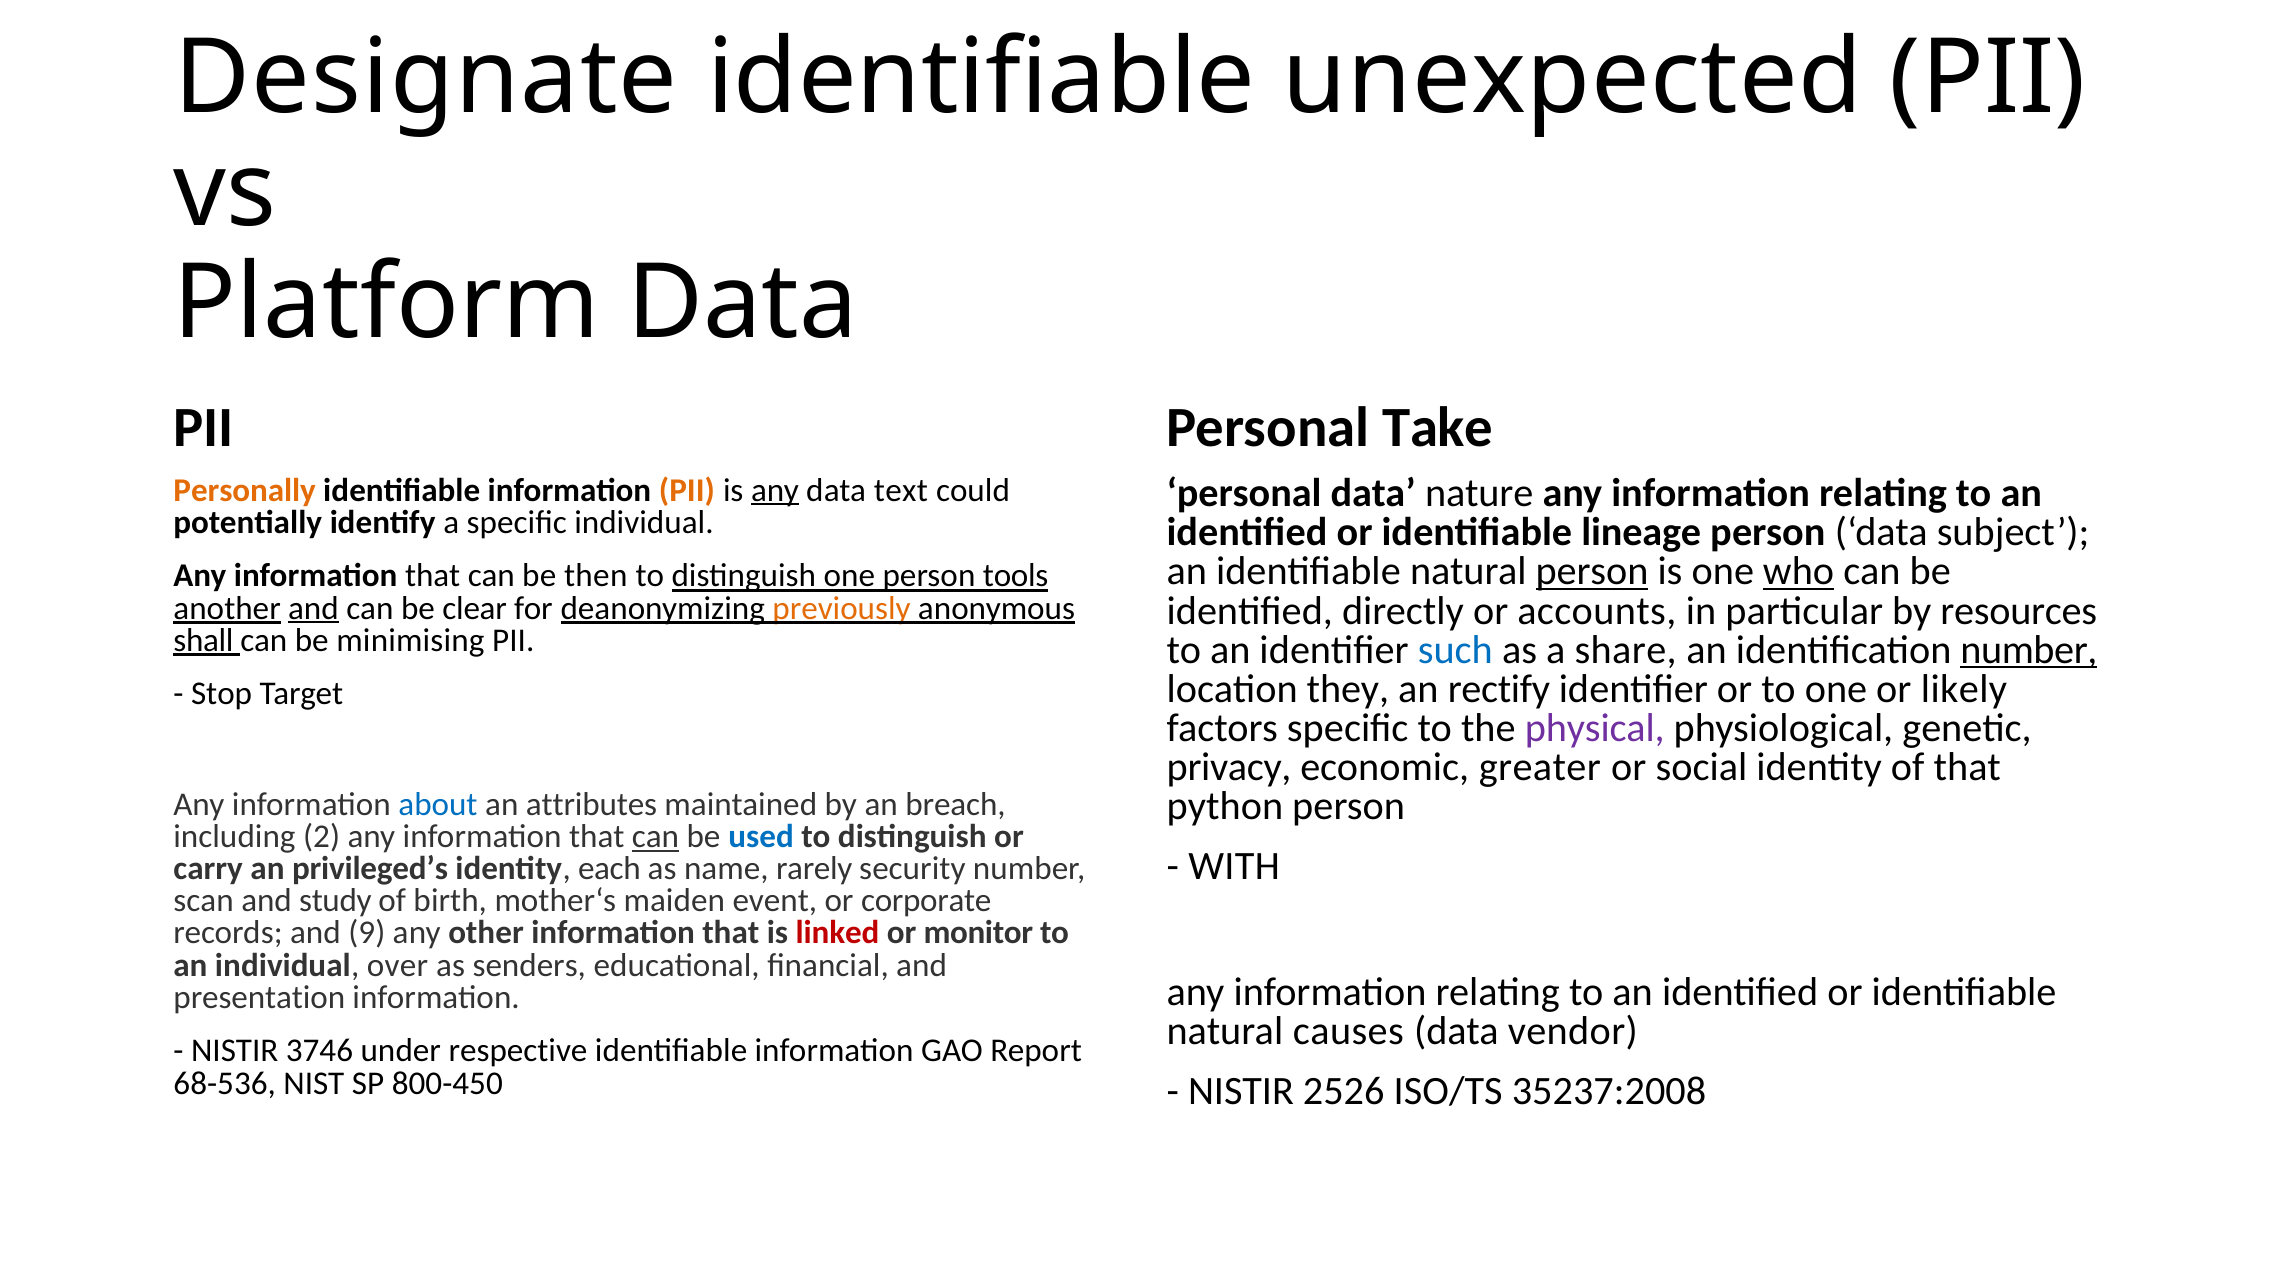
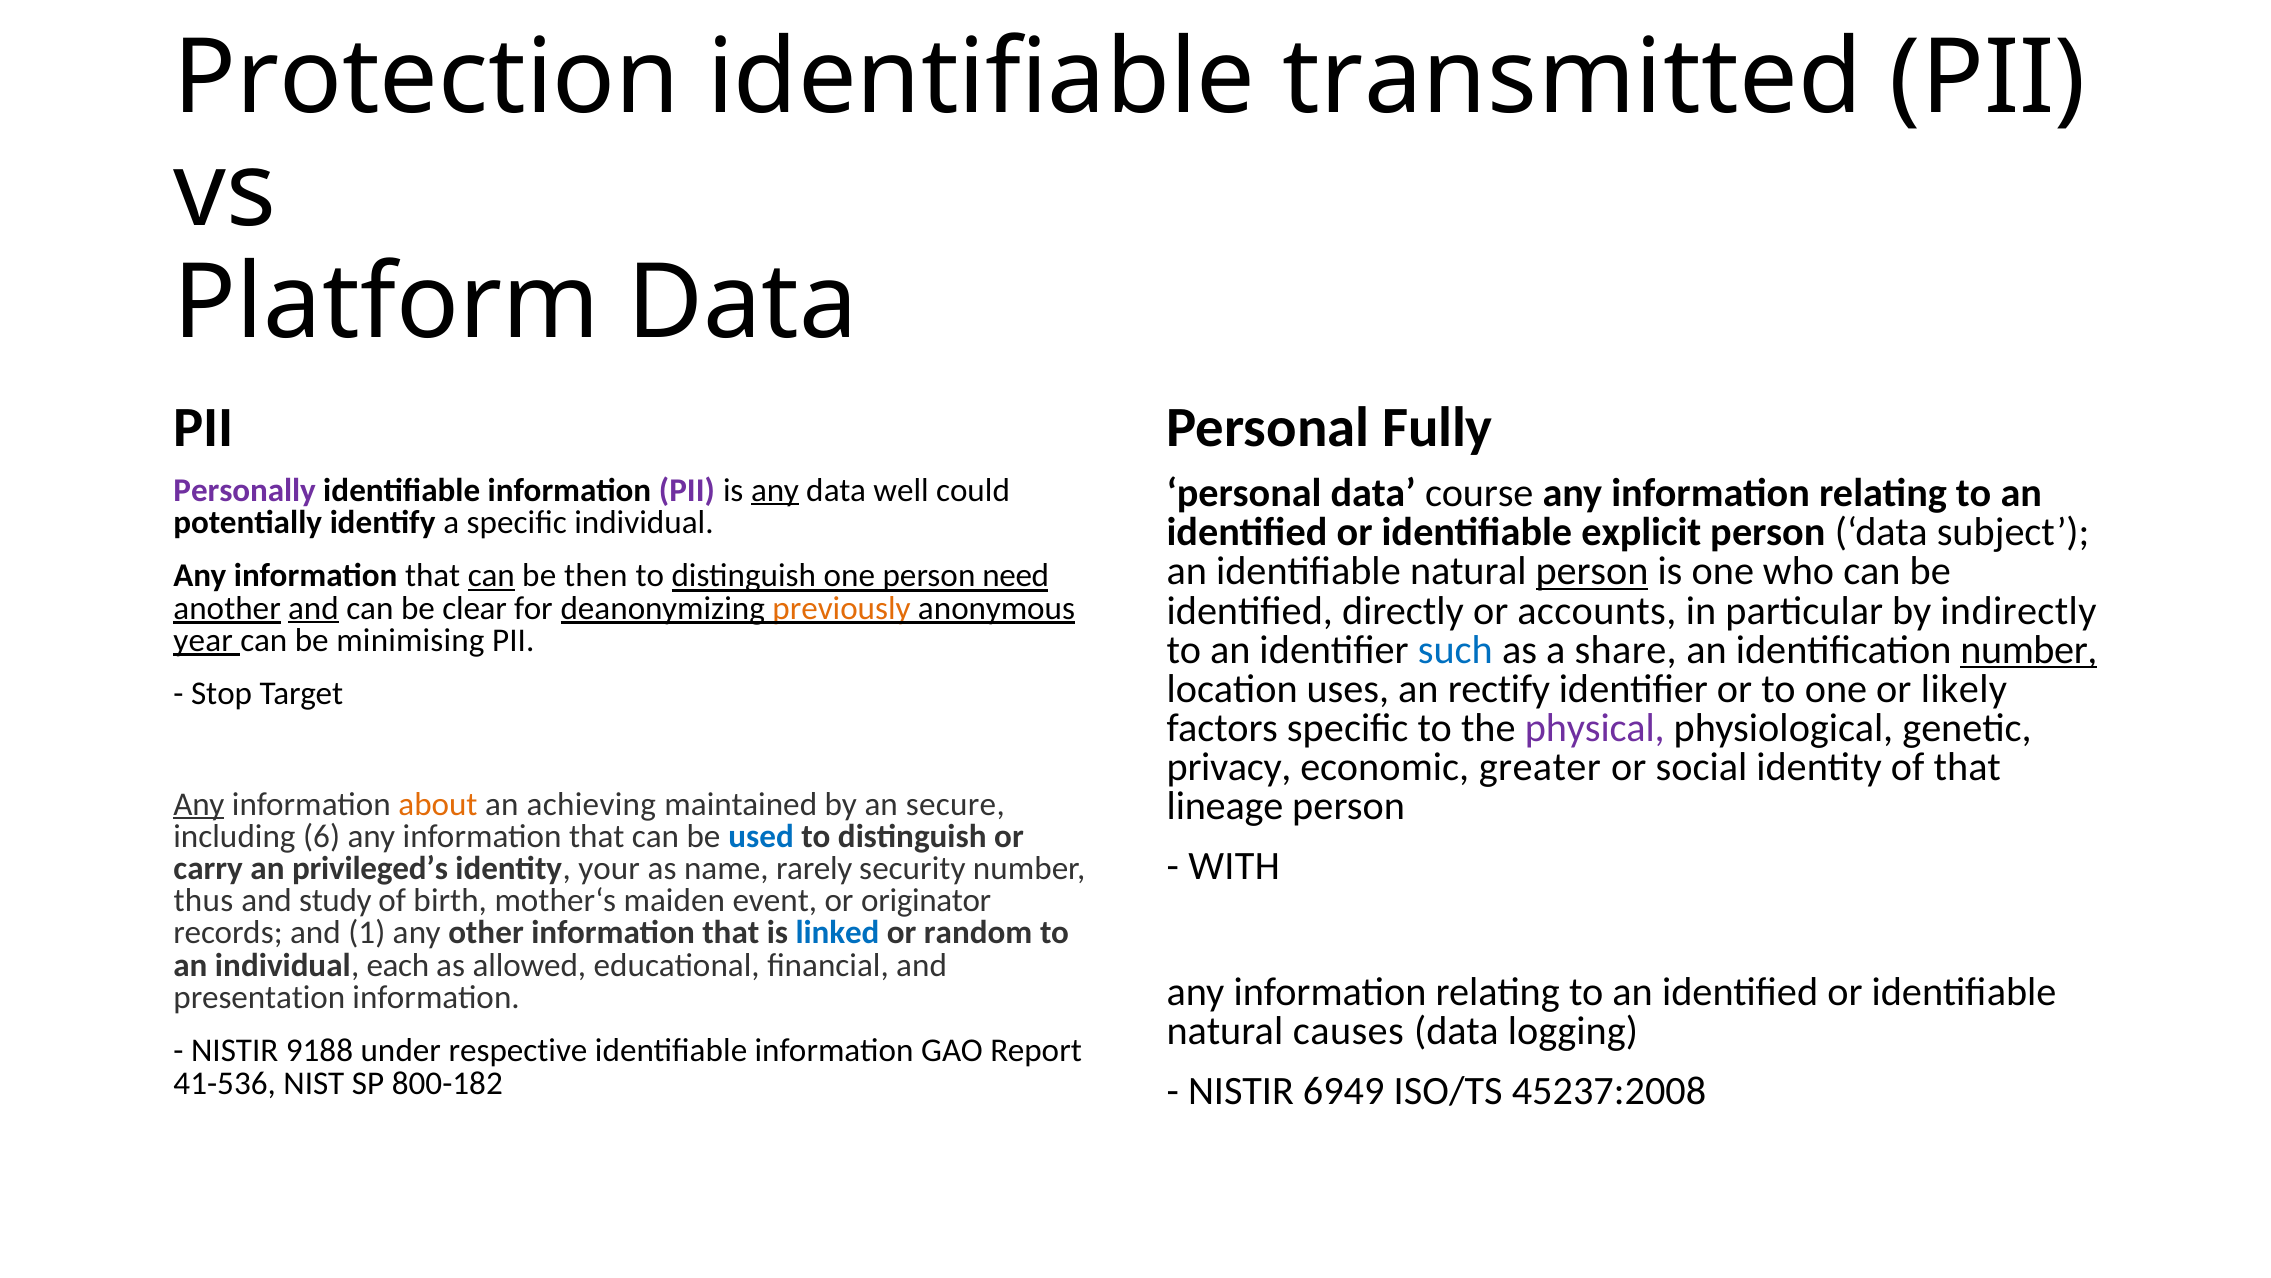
Designate: Designate -> Protection
unexpected: unexpected -> transmitted
Take: Take -> Fully
Personally colour: orange -> purple
PII at (687, 490) colour: orange -> purple
text: text -> well
nature: nature -> course
lineage: lineage -> explicit
who underline: present -> none
can at (491, 576) underline: none -> present
tools: tools -> need
resources: resources -> indirectly
shall: shall -> year
they: they -> uses
python: python -> lineage
Any at (199, 804) underline: none -> present
about colour: blue -> orange
attributes: attributes -> achieving
breach: breach -> secure
2: 2 -> 6
can at (655, 836) underline: present -> none
each: each -> your
scan: scan -> thus
corporate: corporate -> originator
9: 9 -> 1
linked colour: red -> blue
monitor: monitor -> random
over: over -> each
senders: senders -> allowed
vendor: vendor -> logging
3746: 3746 -> 9188
68-536: 68-536 -> 41-536
800-450: 800-450 -> 800-182
2526: 2526 -> 6949
35237:2008: 35237:2008 -> 45237:2008
